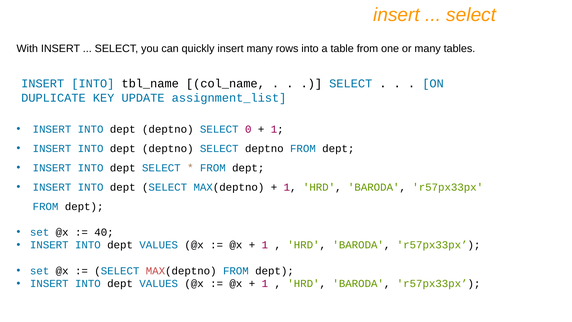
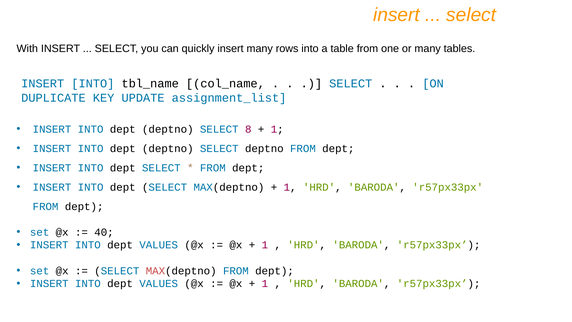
0: 0 -> 8
